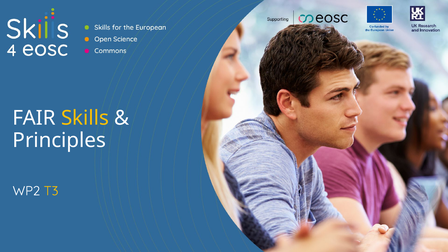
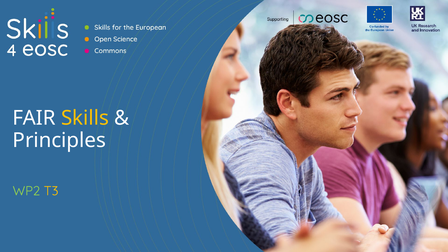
WP2 colour: white -> light green
